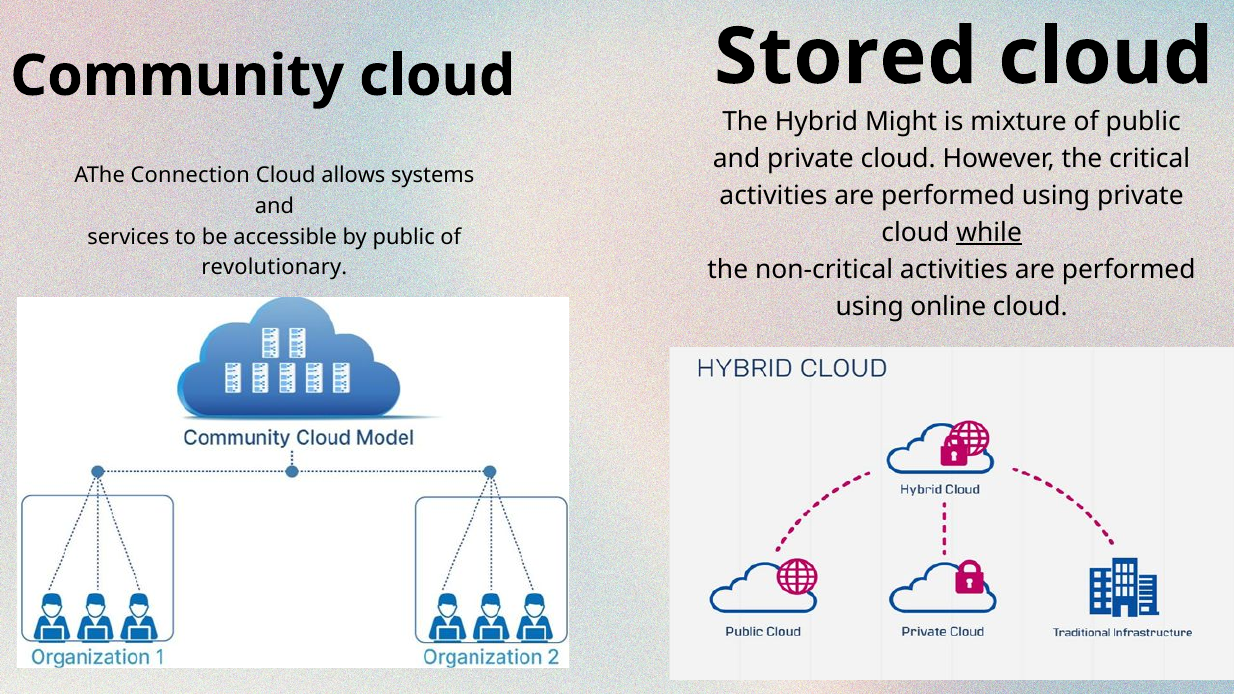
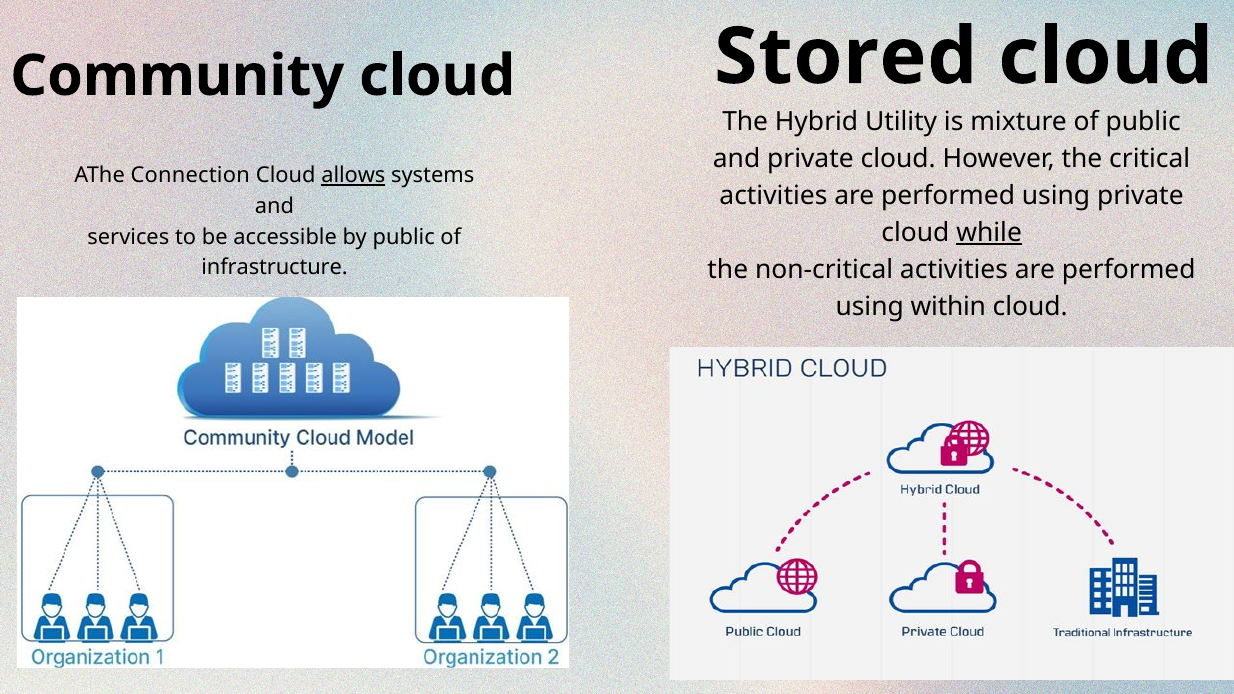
Might: Might -> Utility
allows underline: none -> present
revolutionary: revolutionary -> infrastructure
online: online -> within
